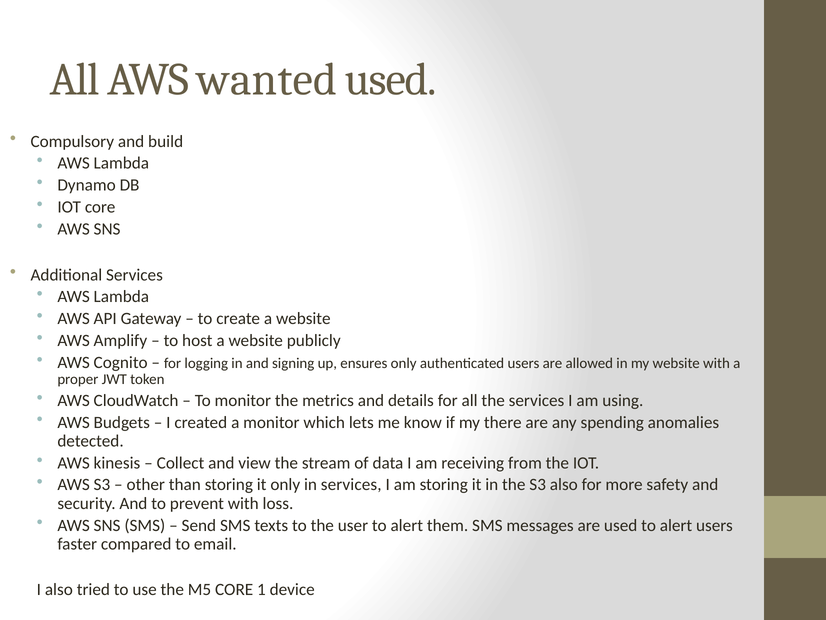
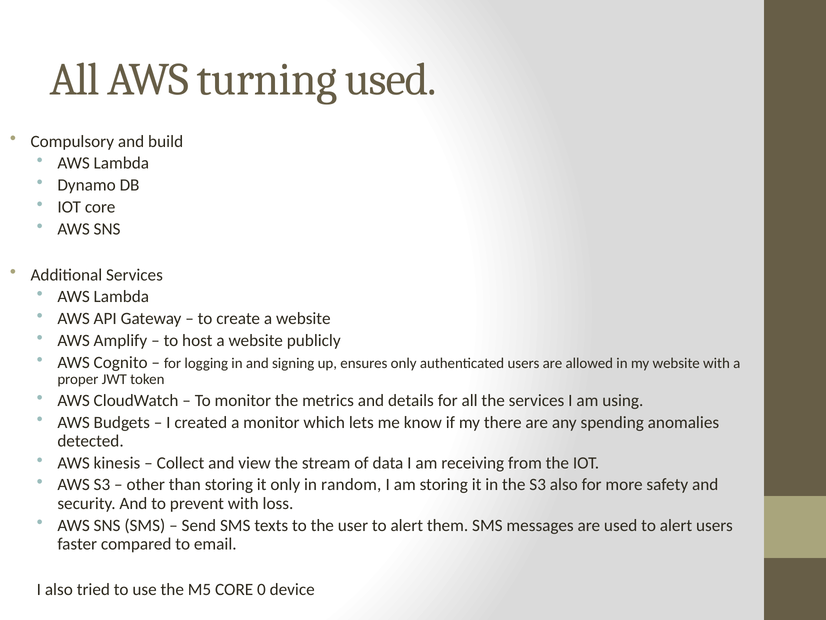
wanted: wanted -> turning
in services: services -> random
1: 1 -> 0
